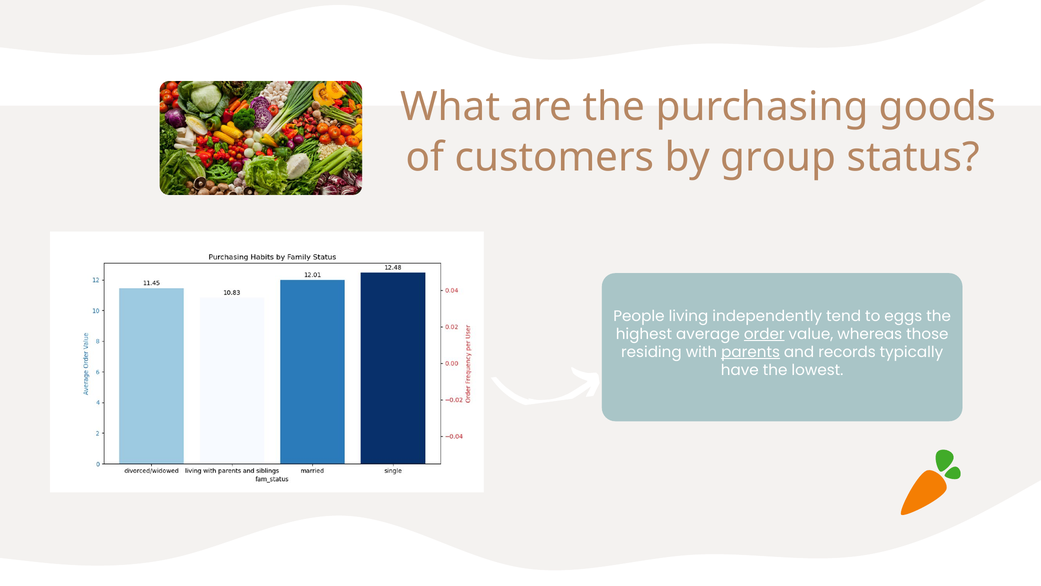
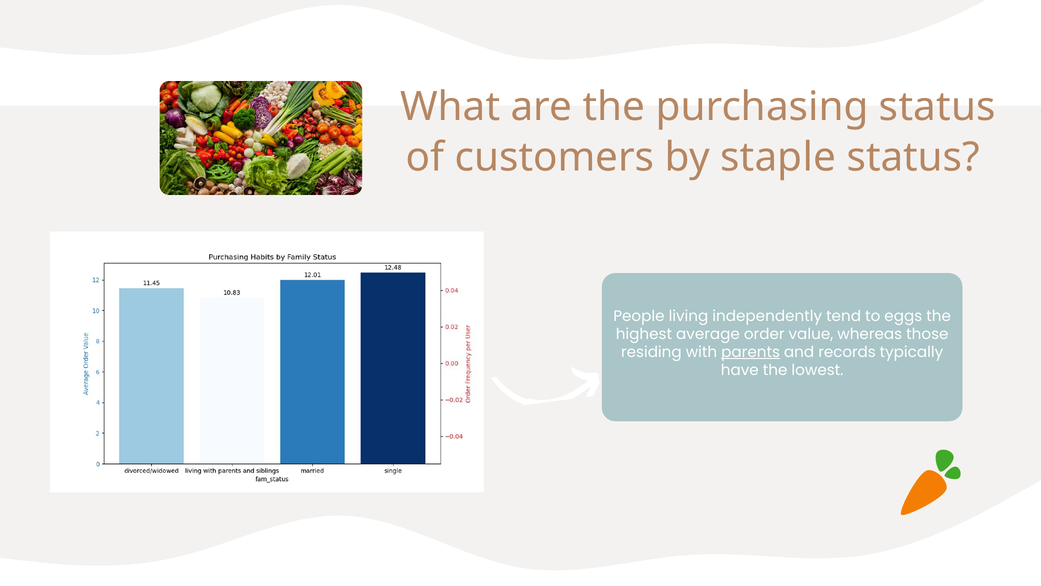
purchasing goods: goods -> status
group: group -> staple
order underline: present -> none
